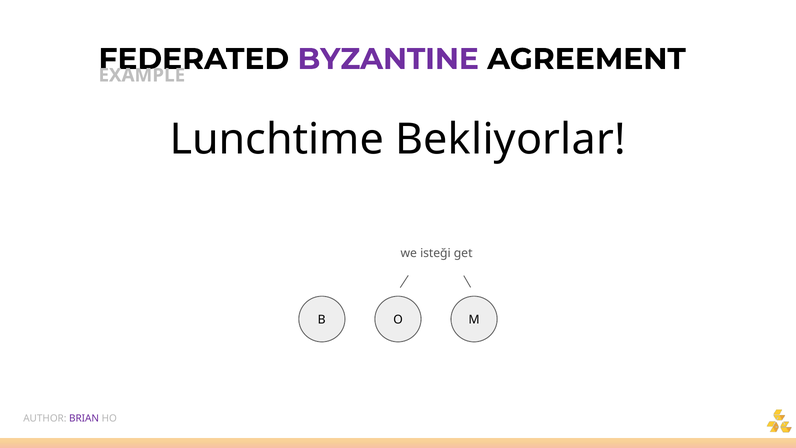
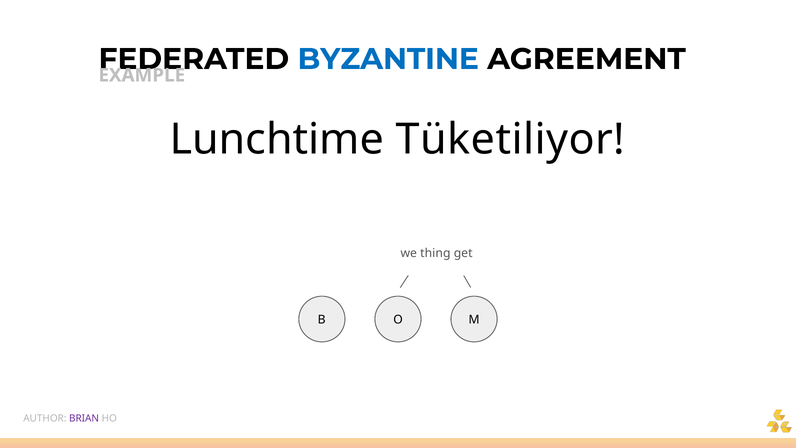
BYZANTINE colour: purple -> blue
Bekliyorlar: Bekliyorlar -> Tüketiliyor
isteği: isteği -> thing
